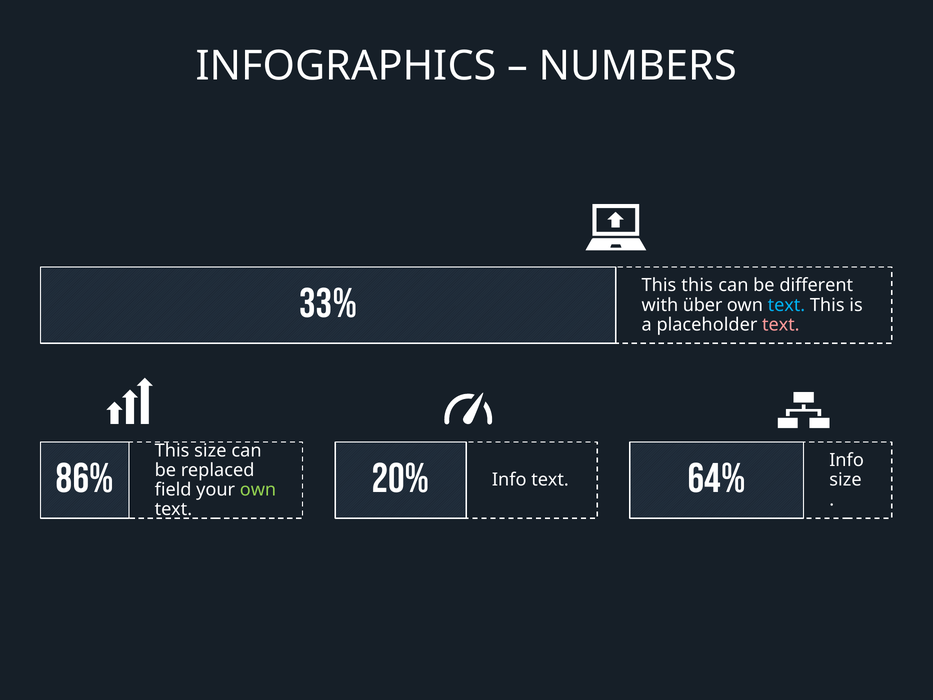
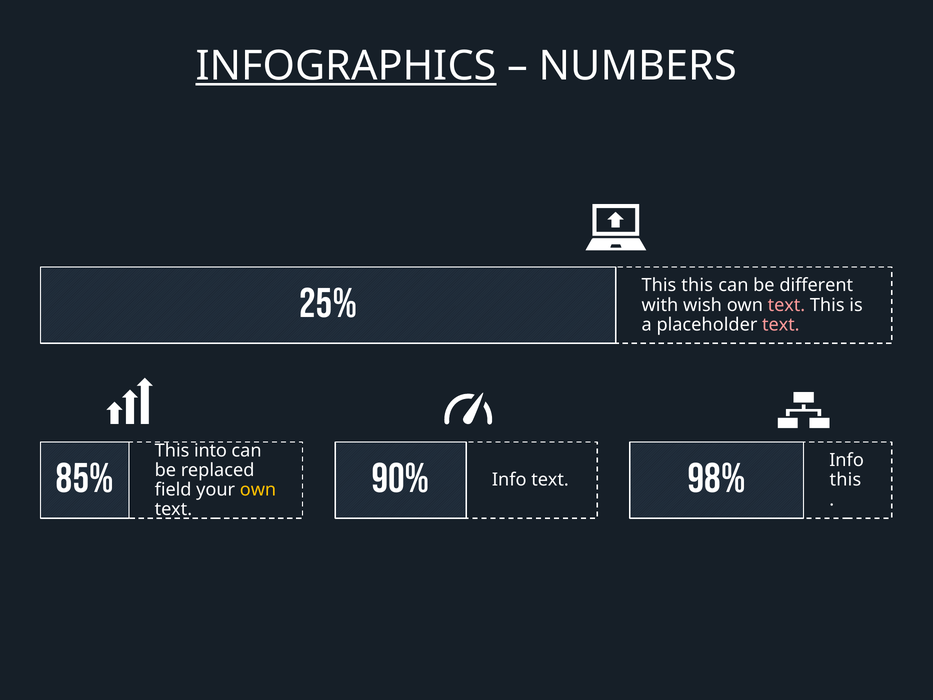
INFOGRAPHICS underline: none -> present
33%: 33% -> 25%
über: über -> wish
text at (786, 305) colour: light blue -> pink
This size: size -> into
86%: 86% -> 85%
20%: 20% -> 90%
64%: 64% -> 98%
size at (846, 480): size -> this
own at (258, 490) colour: light green -> yellow
